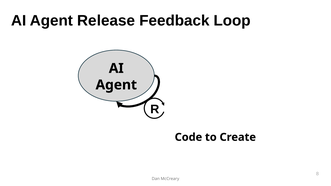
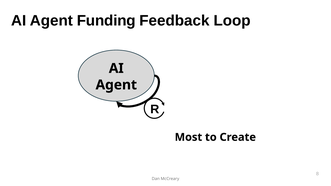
Release: Release -> Funding
Code: Code -> Most
